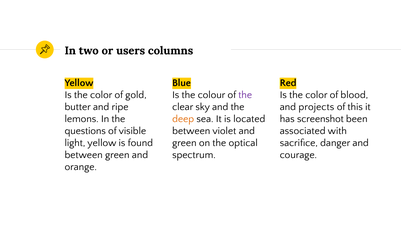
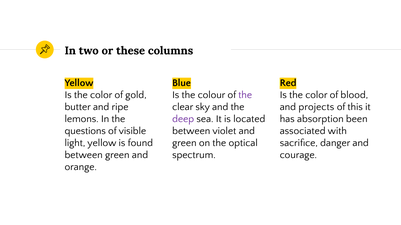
users: users -> these
deep colour: orange -> purple
screenshot: screenshot -> absorption
